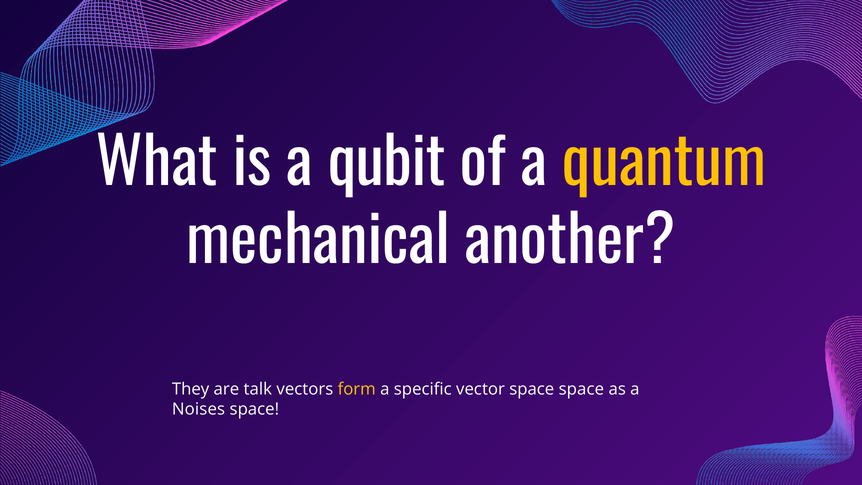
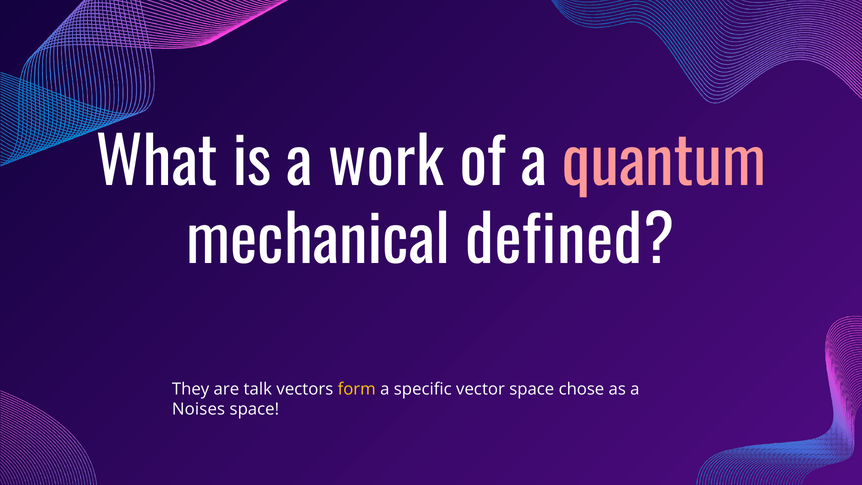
qubit: qubit -> work
quantum colour: yellow -> pink
another: another -> defined
space space: space -> chose
